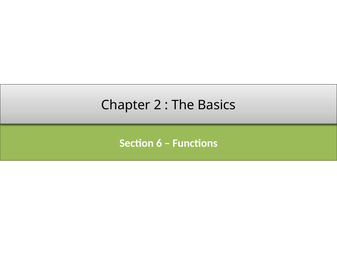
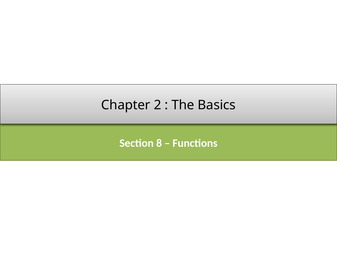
6: 6 -> 8
